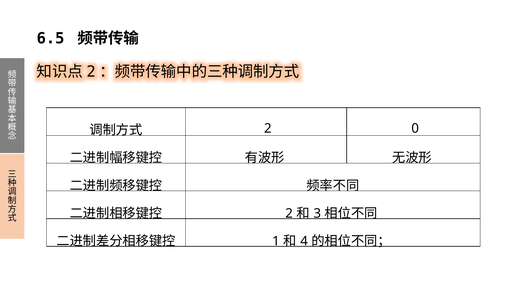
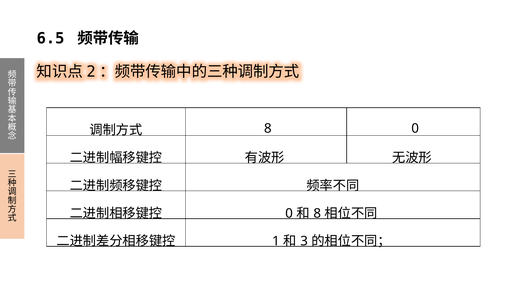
2 at (268, 128): 2 -> 8
2 at (289, 213): 2 -> 0
3 at (317, 213): 3 -> 8
4: 4 -> 3
